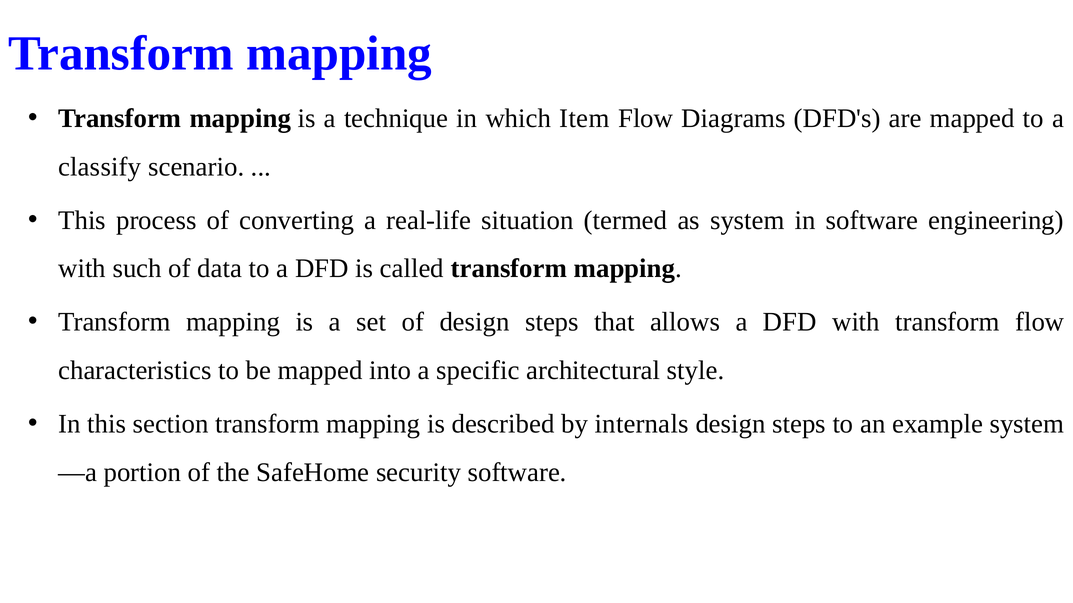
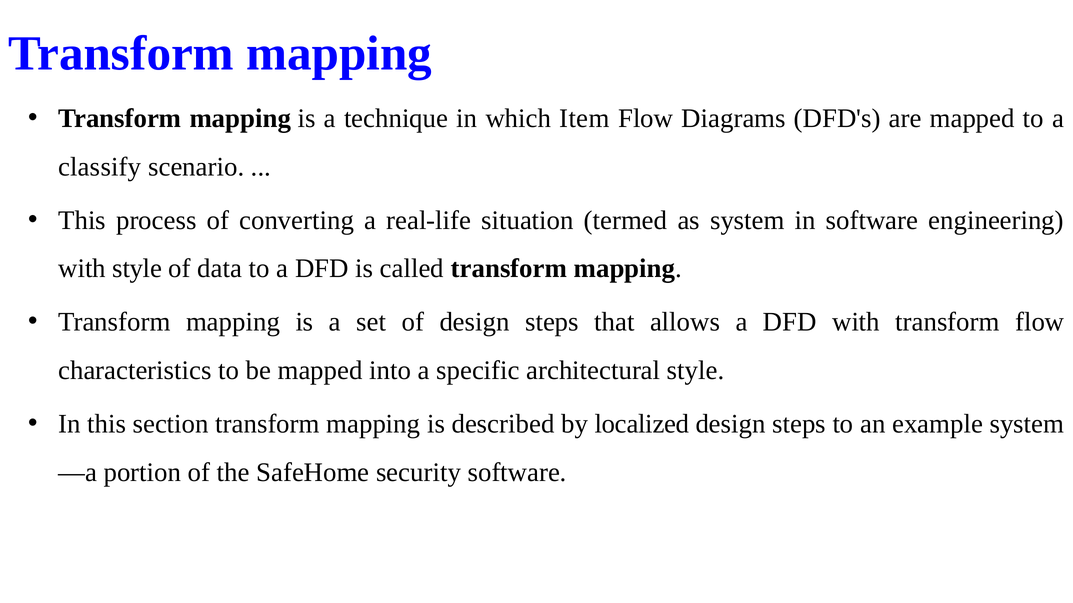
with such: such -> style
internals: internals -> localized
